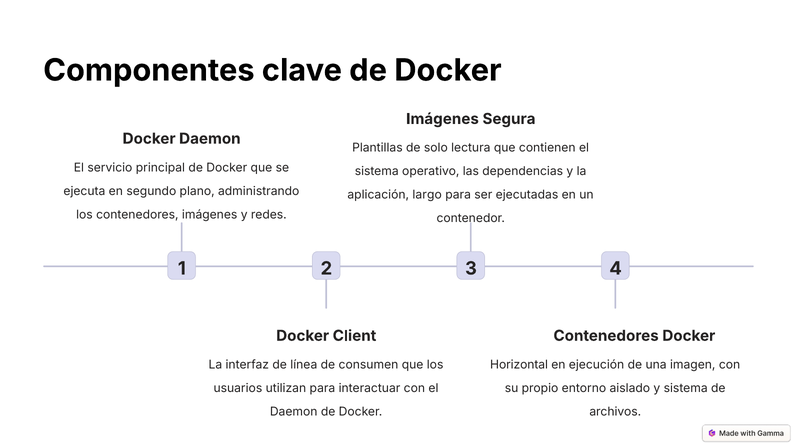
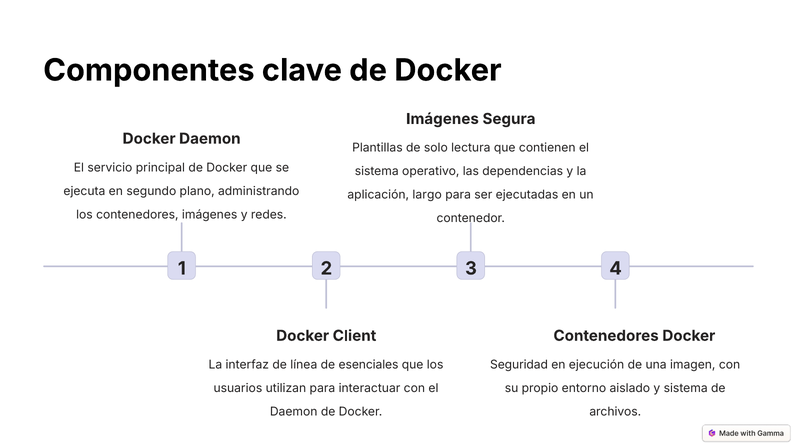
consumen: consumen -> esenciales
Horizontal: Horizontal -> Seguridad
